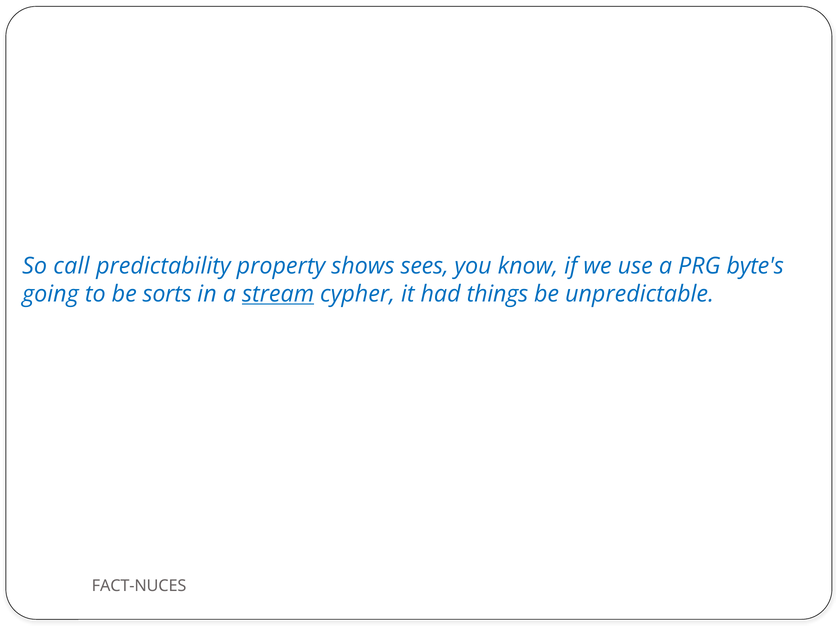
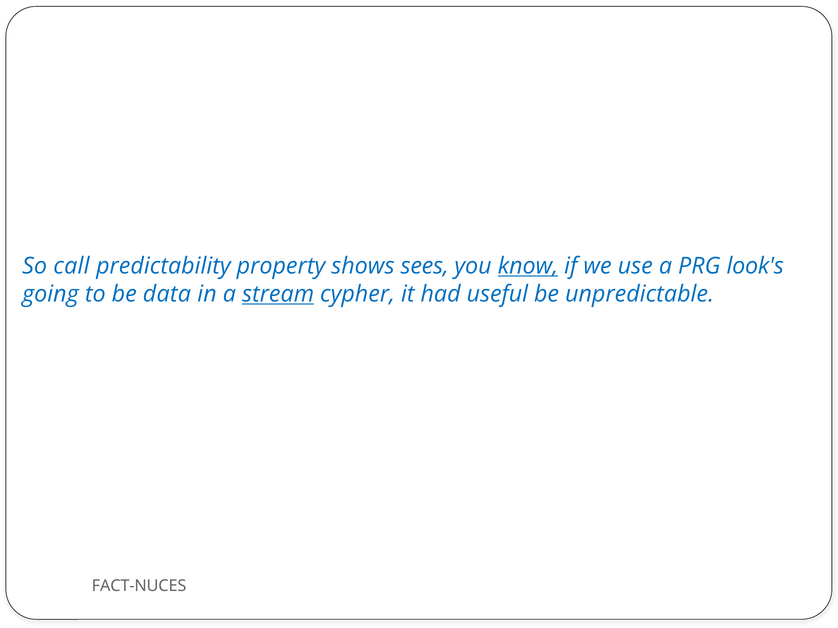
know underline: none -> present
byte's: byte's -> look's
sorts: sorts -> data
things: things -> useful
